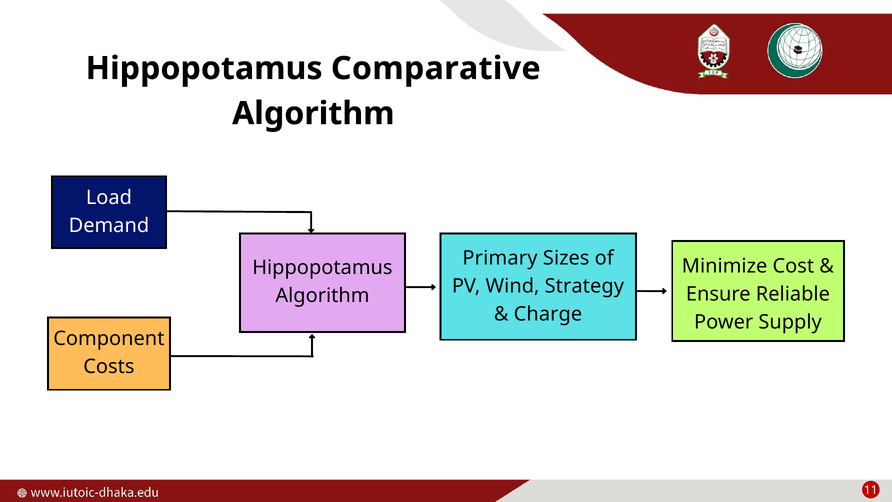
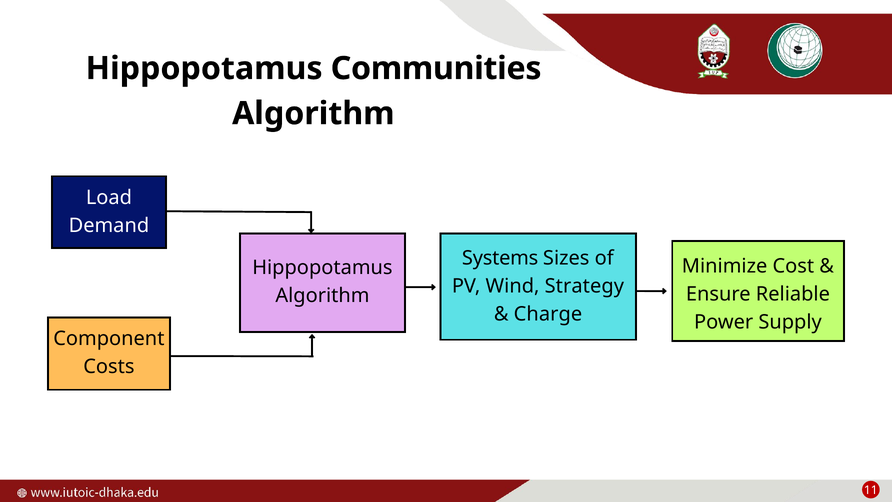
Comparative: Comparative -> Communities
Primary: Primary -> Systems
